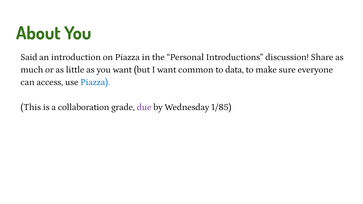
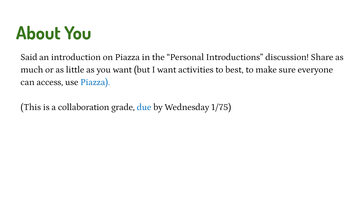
common: common -> activities
data: data -> best
due colour: purple -> blue
1/85: 1/85 -> 1/75
